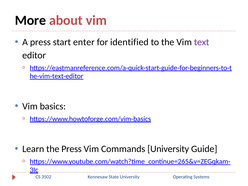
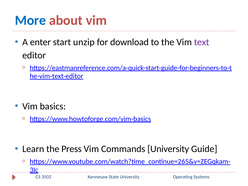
More colour: black -> blue
A press: press -> enter
enter: enter -> unzip
identified: identified -> download
